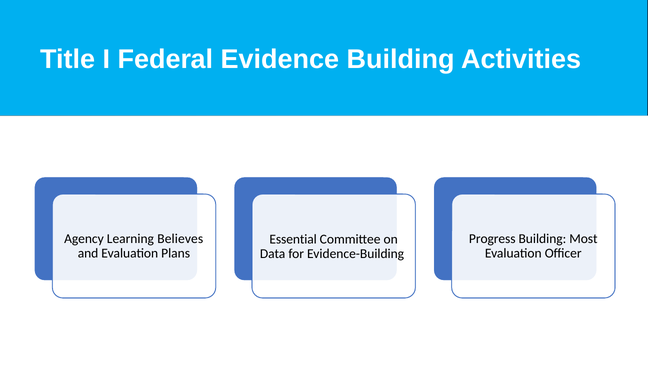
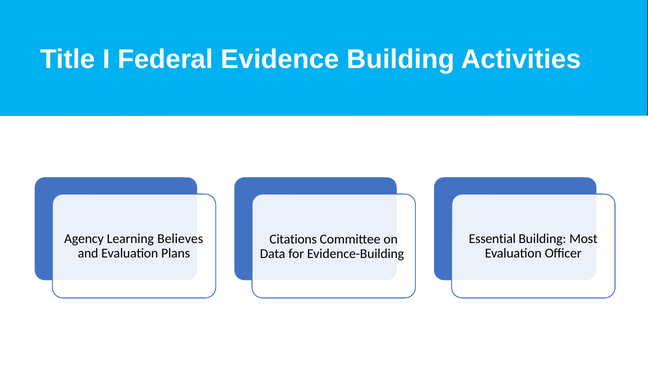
Progress: Progress -> Essential
Essential: Essential -> Citations
